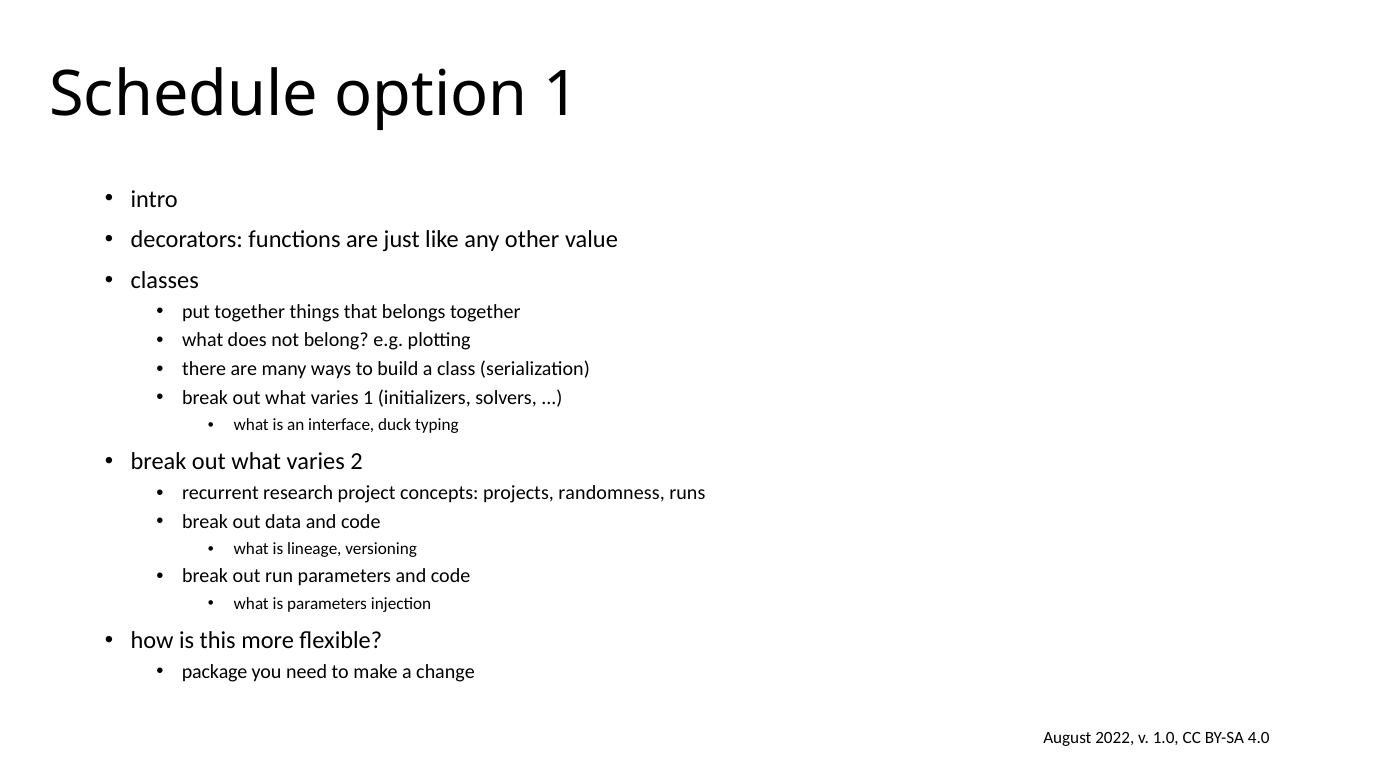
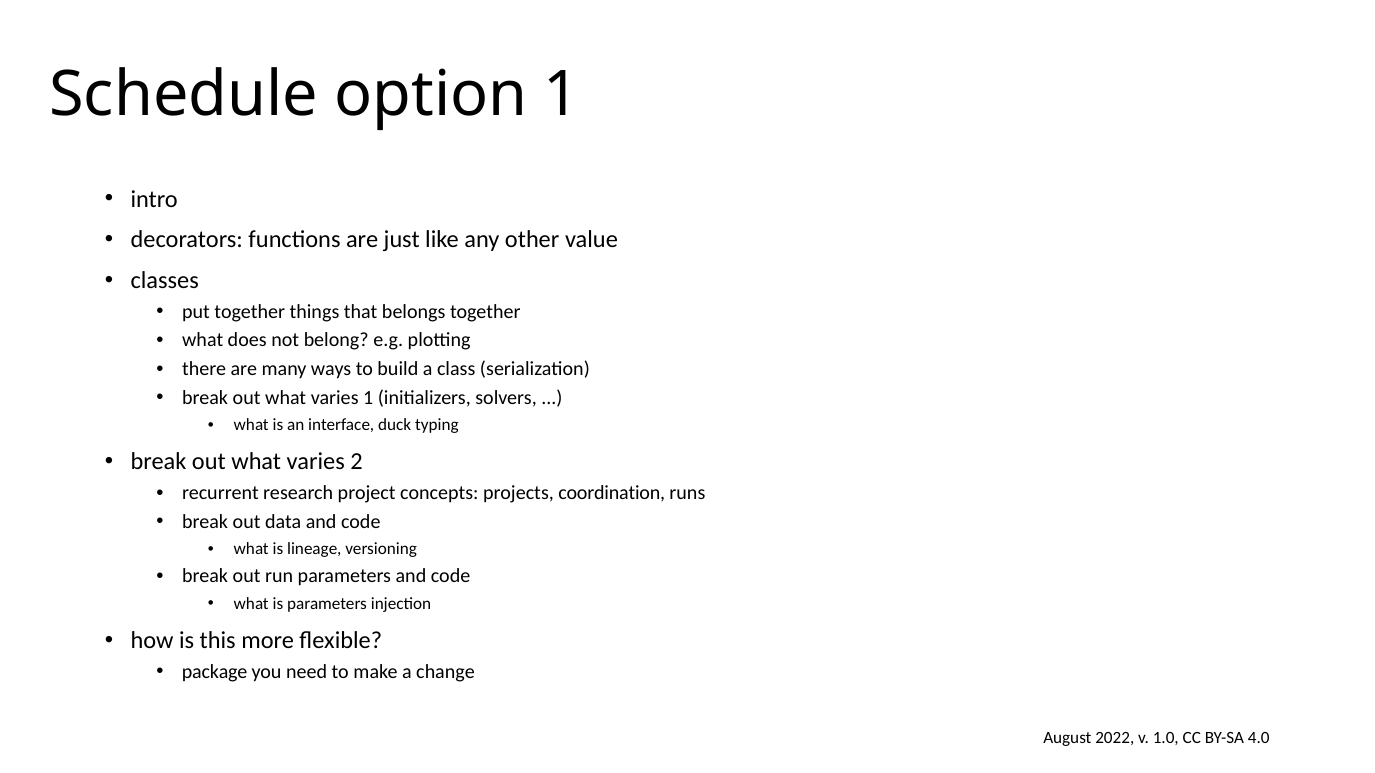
randomness: randomness -> coordination
